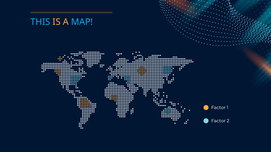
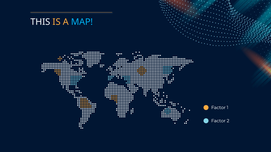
THIS colour: light blue -> white
